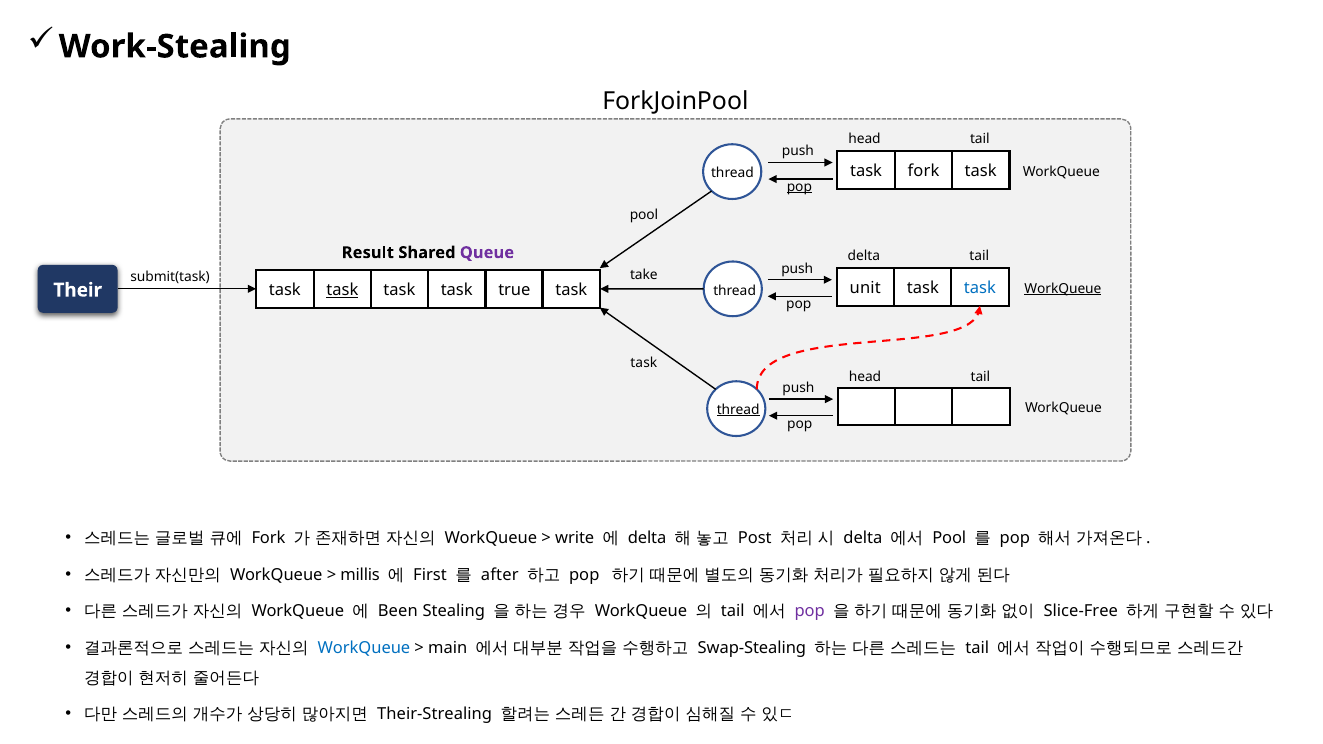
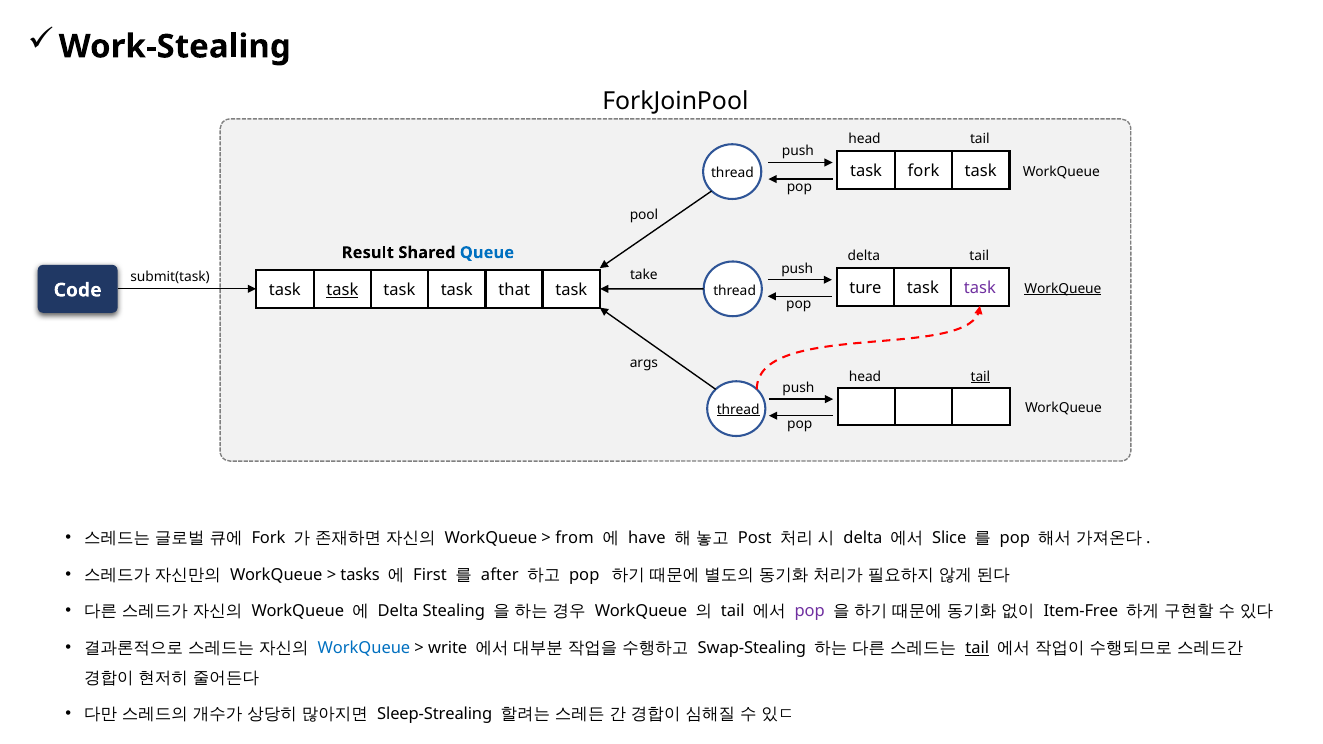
pop at (799, 187) underline: present -> none
Queue colour: purple -> blue
unit: unit -> ture
task at (980, 288) colour: blue -> purple
Their: Their -> Code
true: true -> that
task at (644, 363): task -> args
tail at (980, 377) underline: none -> present
write: write -> from
delta at (647, 538): delta -> have
Pool at (949, 538): Pool -> Slice
millis: millis -> tasks
Been at (398, 611): Been -> Delta
Slice-Free: Slice-Free -> Item-Free
main: main -> write
tail at (977, 648) underline: none -> present
Their-Strealing: Their-Strealing -> Sleep-Strealing
